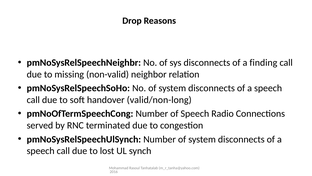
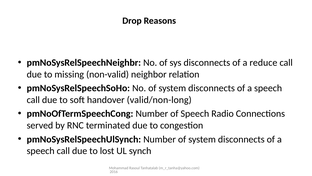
finding: finding -> reduce
